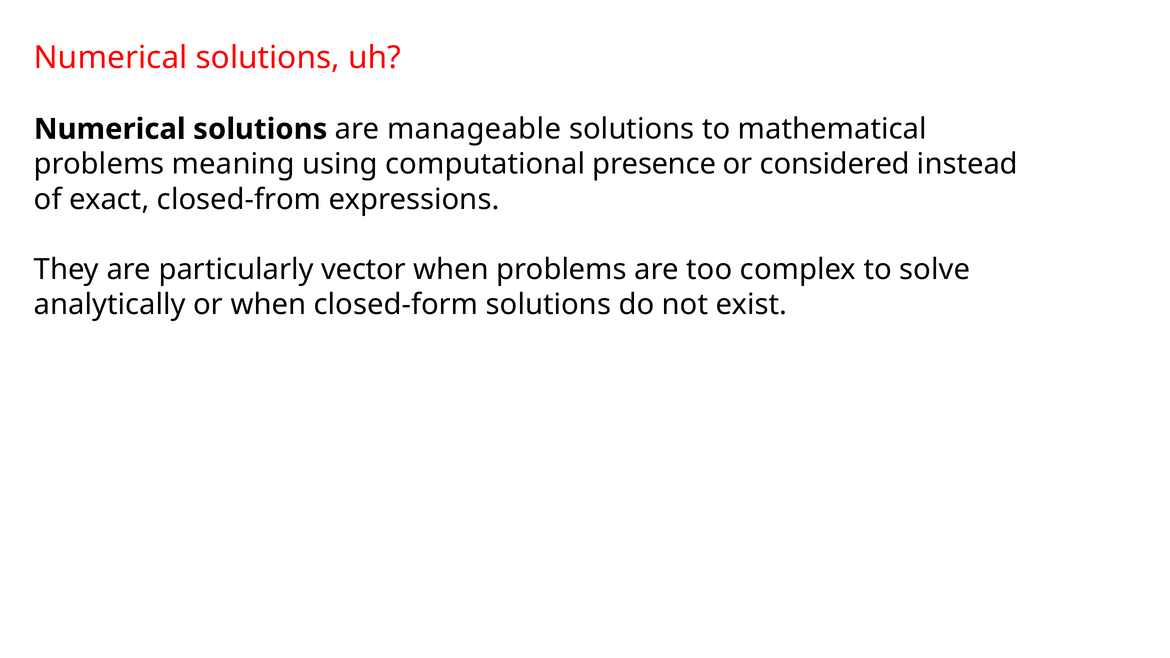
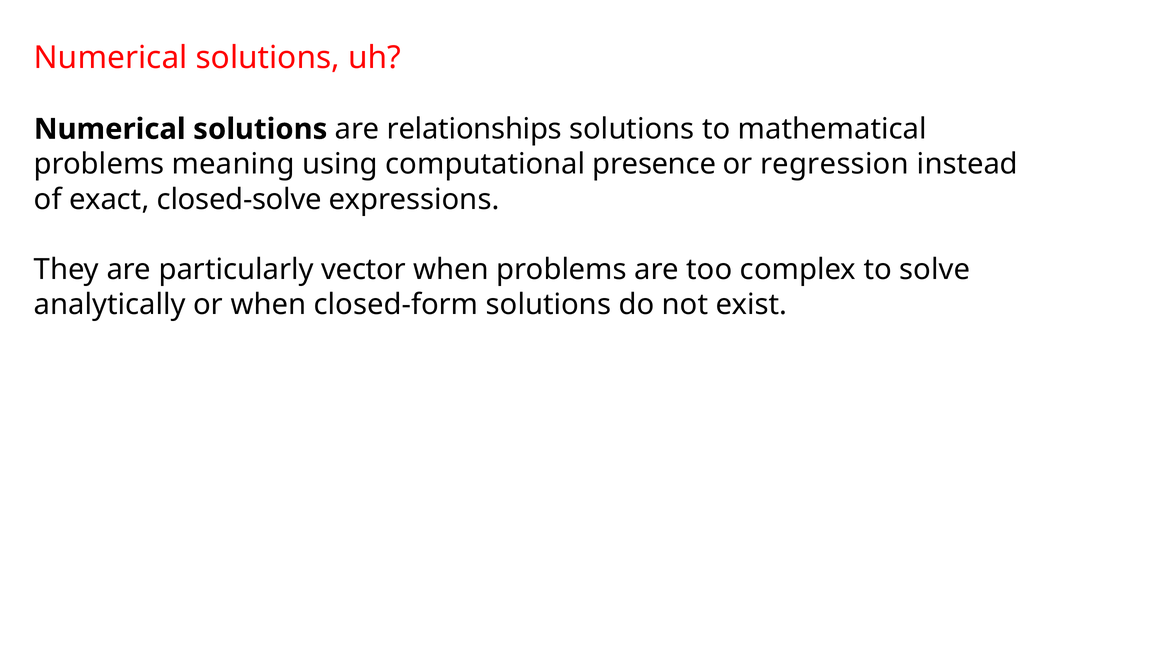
manageable: manageable -> relationships
considered: considered -> regression
closed-from: closed-from -> closed-solve
